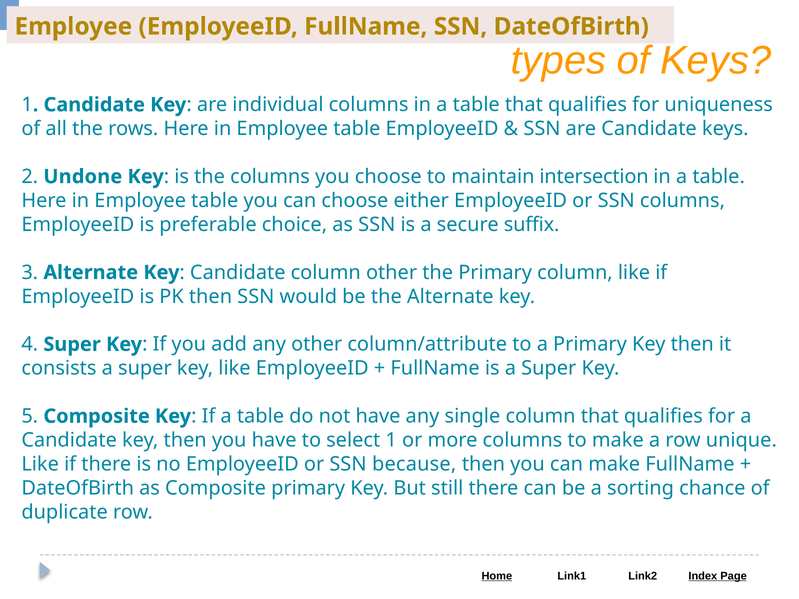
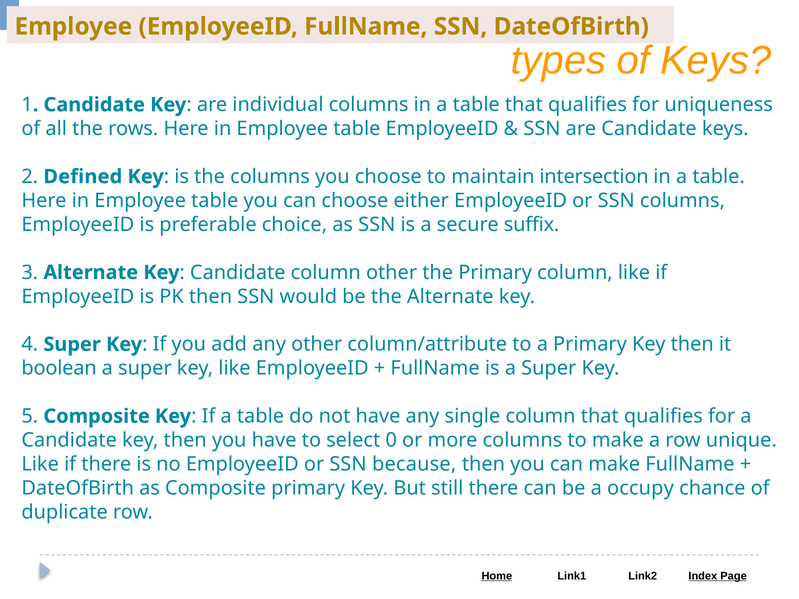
Undone: Undone -> Defined
consists: consists -> boolean
select 1: 1 -> 0
sorting: sorting -> occupy
